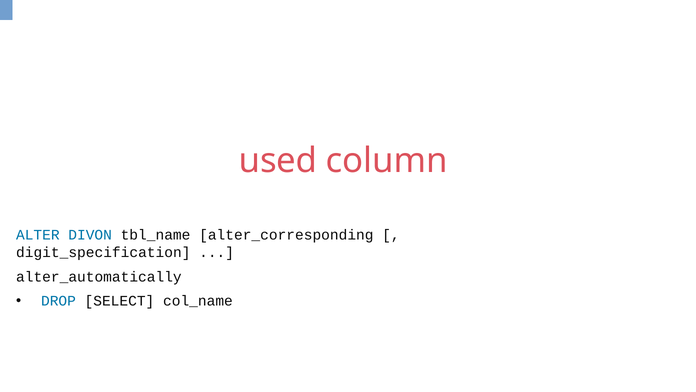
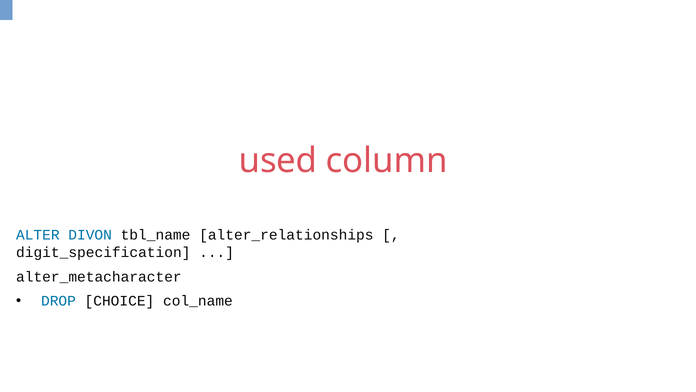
alter_corresponding: alter_corresponding -> alter_relationships
alter_automatically: alter_automatically -> alter_metacharacter
SELECT: SELECT -> CHOICE
